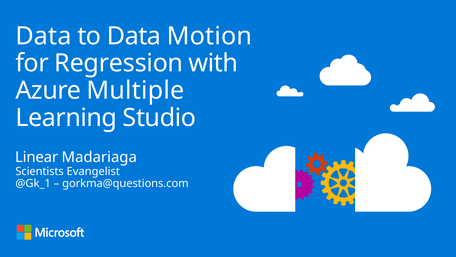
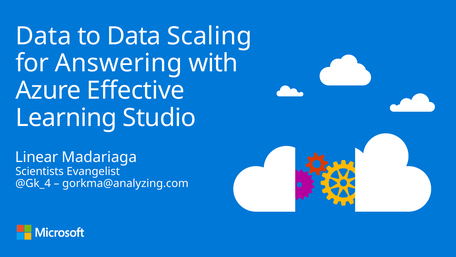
Motion: Motion -> Scaling
Regression: Regression -> Answering
Multiple: Multiple -> Effective
@Gk_1: @Gk_1 -> @Gk_4
gorkma@questions.com: gorkma@questions.com -> gorkma@analyzing.com
